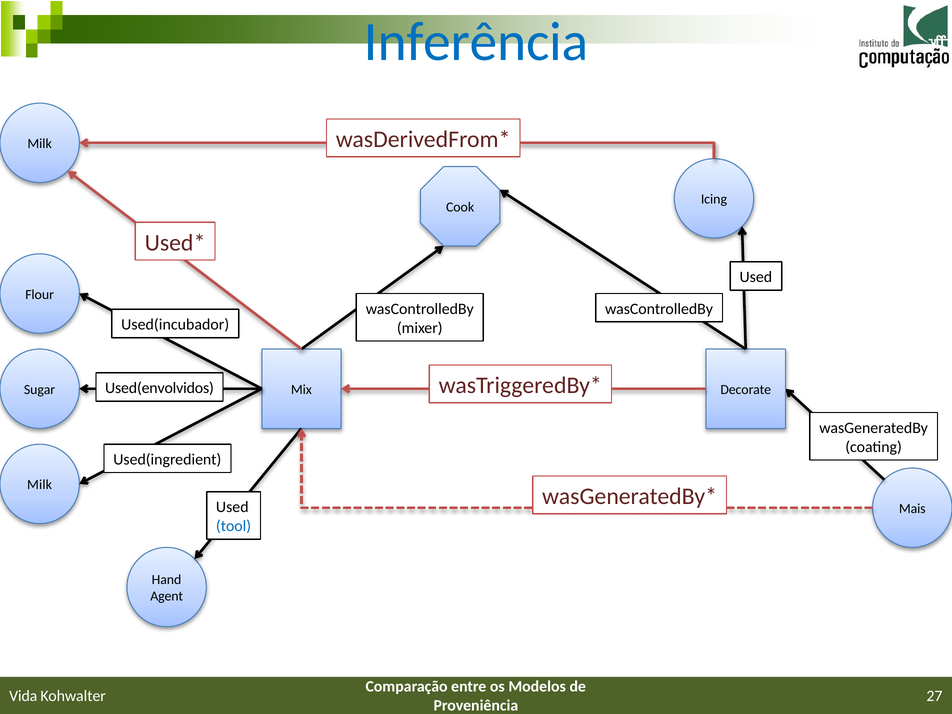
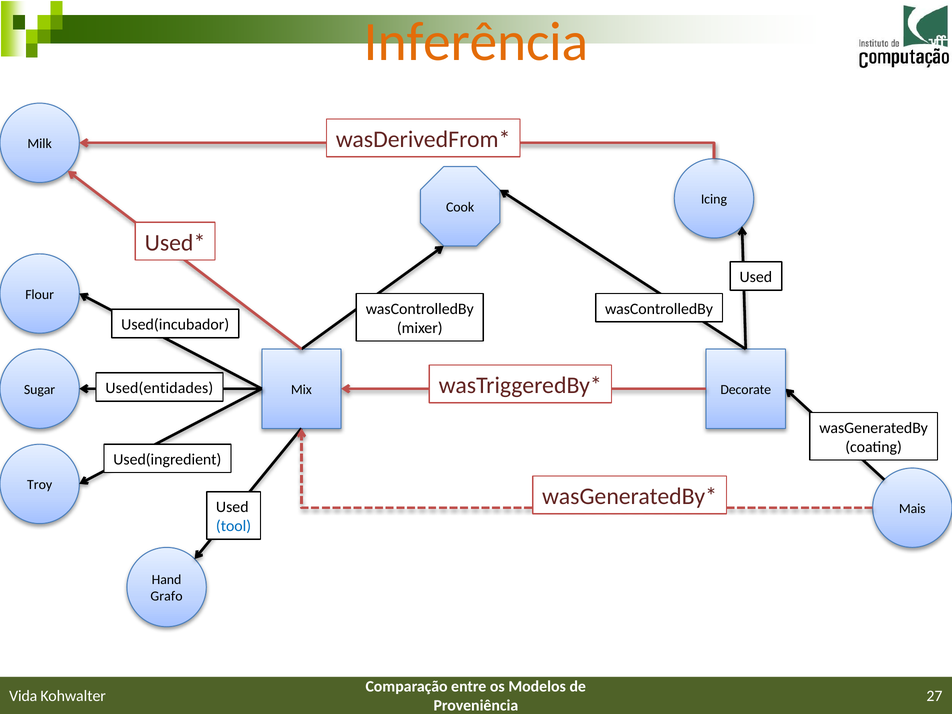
Inferência colour: blue -> orange
Used(envolvidos: Used(envolvidos -> Used(entidades
Milk at (40, 485): Milk -> Troy
Agent: Agent -> Grafo
